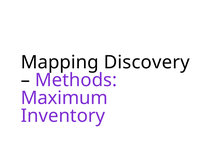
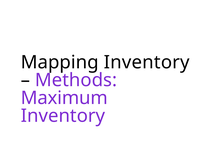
Mapping Discovery: Discovery -> Inventory
